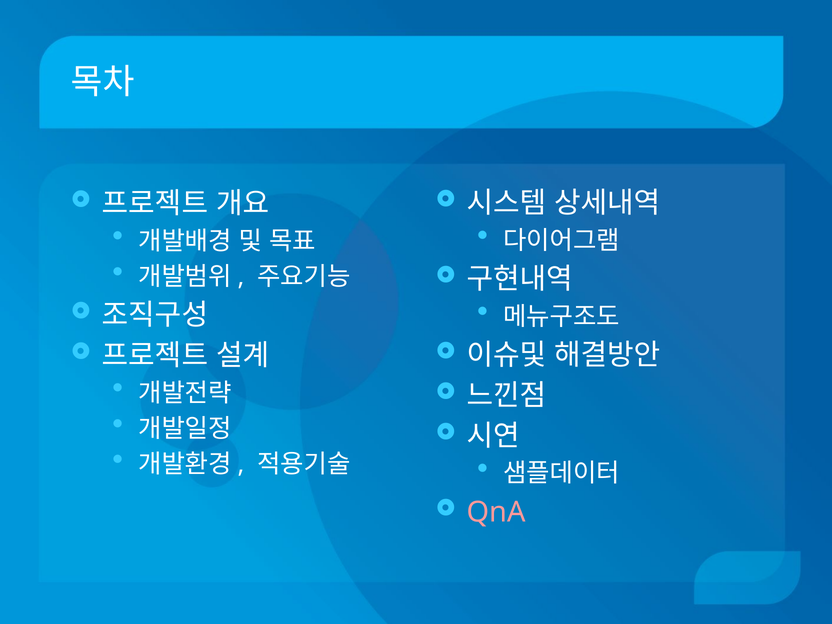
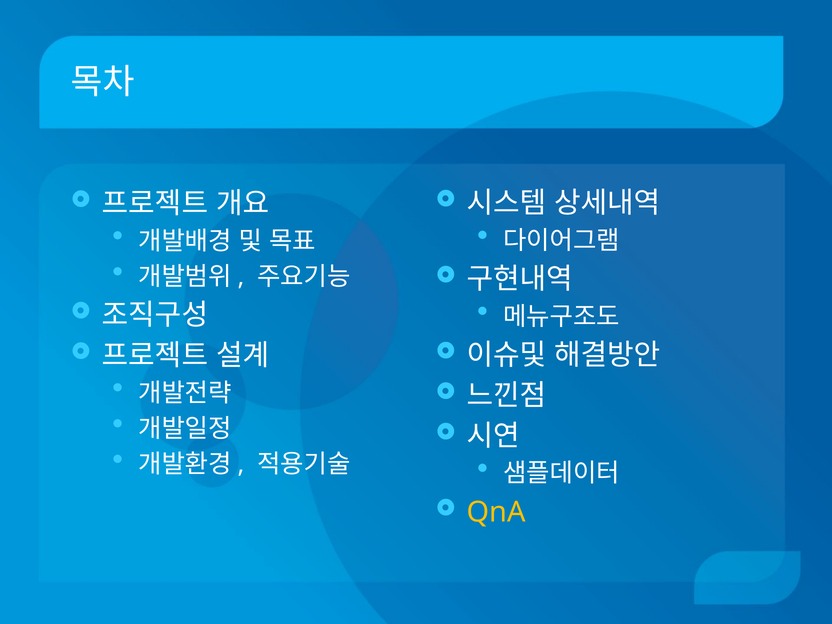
QnA colour: pink -> yellow
